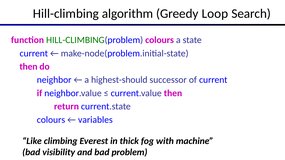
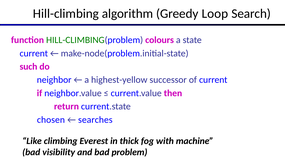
then at (28, 67): then -> such
highest-should: highest-should -> highest-yellow
colours at (51, 120): colours -> chosen
variables: variables -> searches
